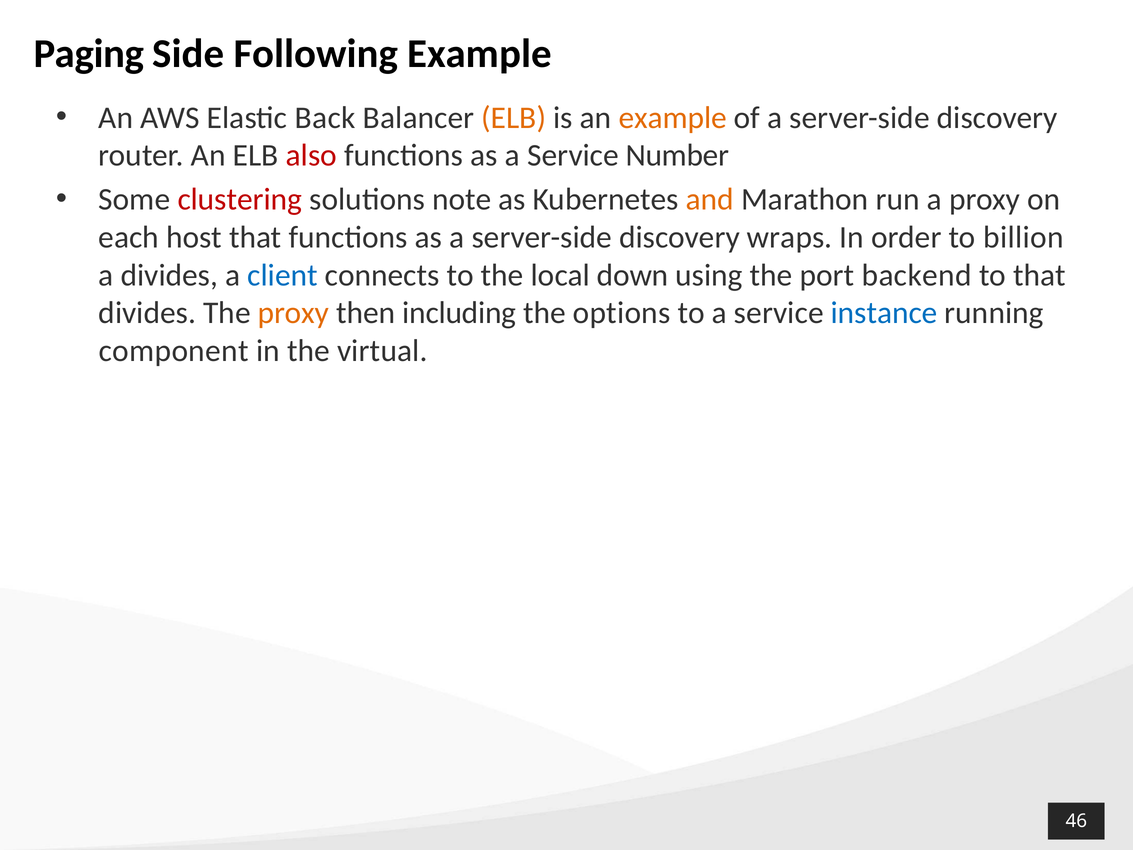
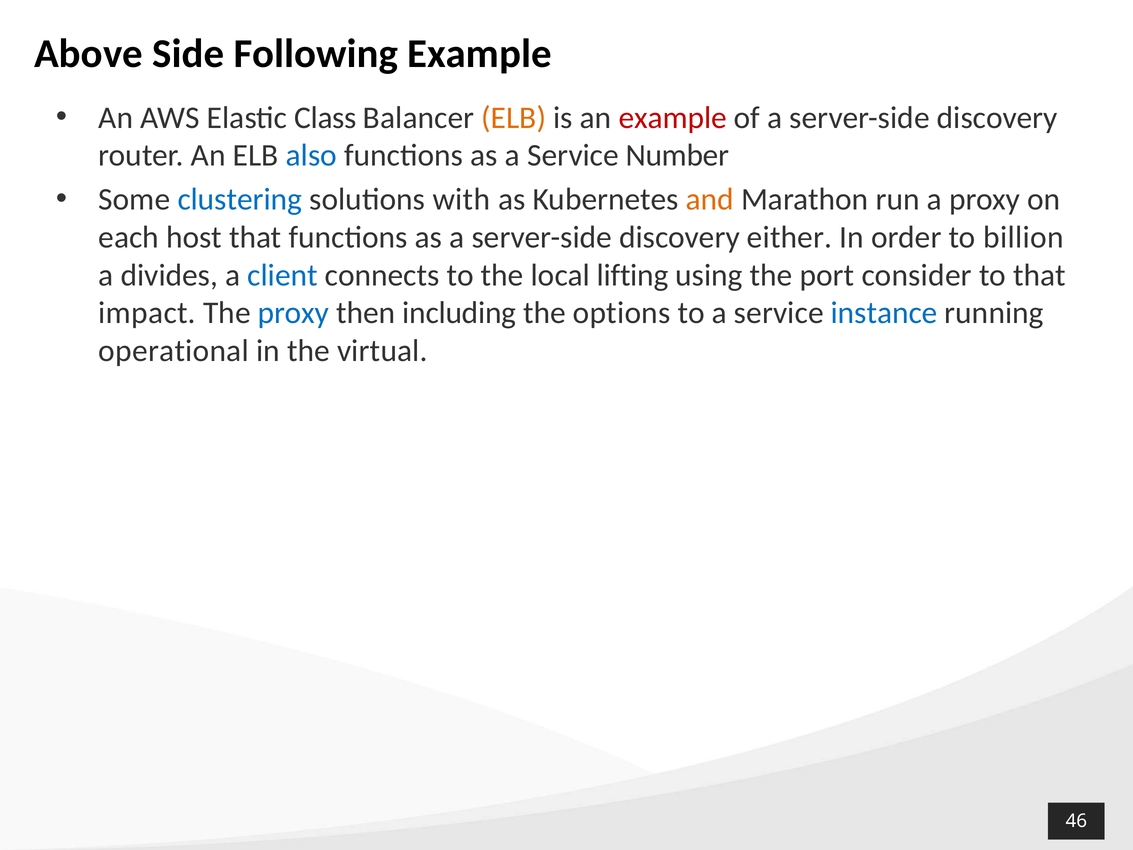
Paging: Paging -> Above
Back: Back -> Class
example at (673, 118) colour: orange -> red
also colour: red -> blue
clustering colour: red -> blue
note: note -> with
wraps: wraps -> either
down: down -> lifting
backend: backend -> consider
divides at (147, 313): divides -> impact
proxy at (293, 313) colour: orange -> blue
component: component -> operational
